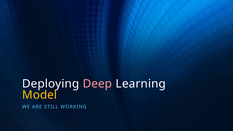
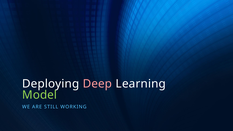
Model colour: yellow -> light green
